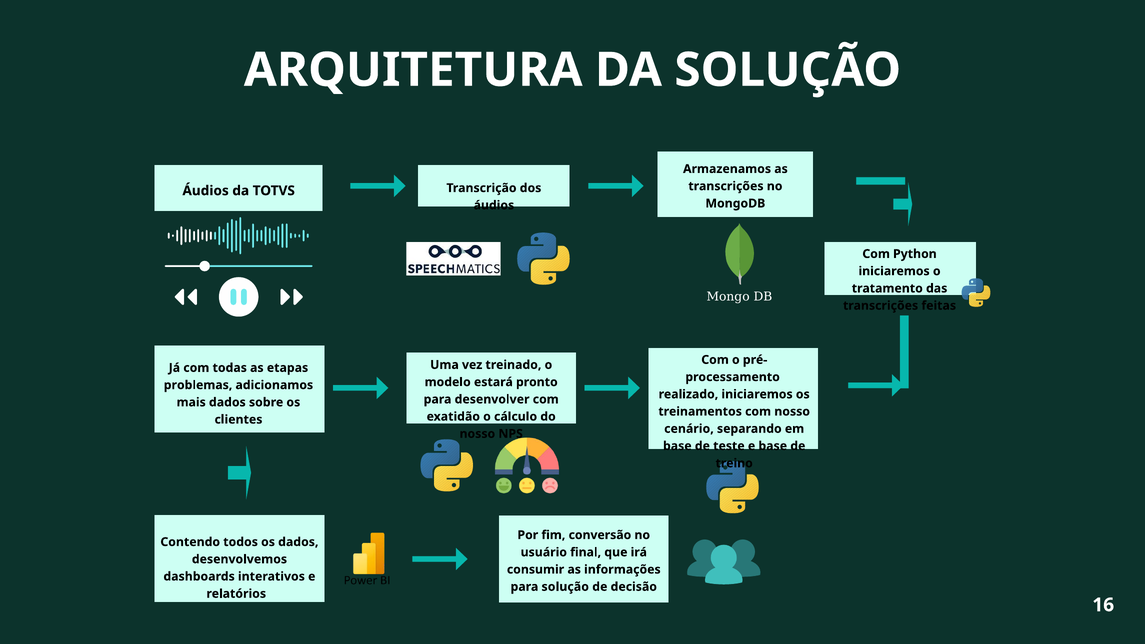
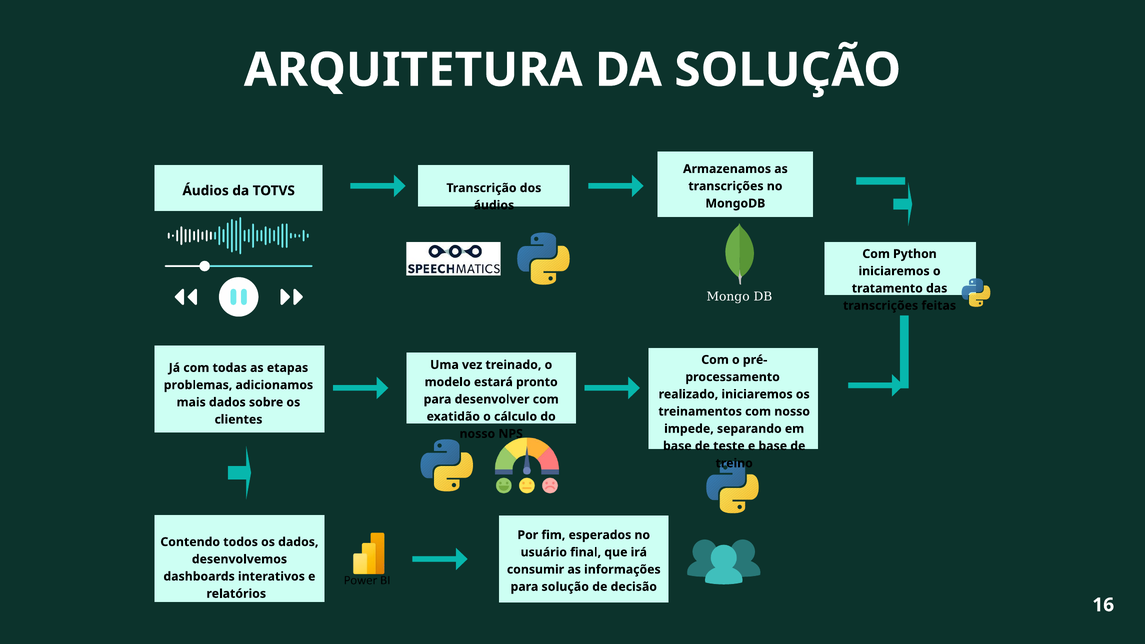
cenário: cenário -> impede
conversão: conversão -> esperados
